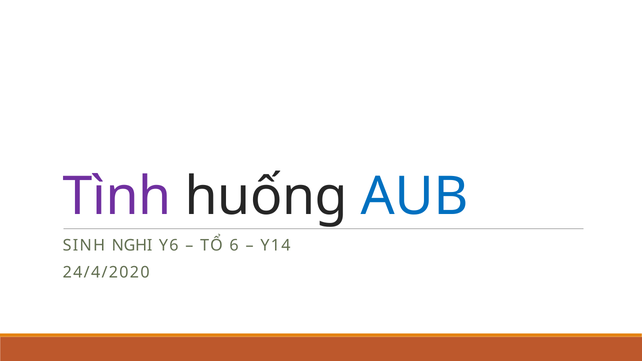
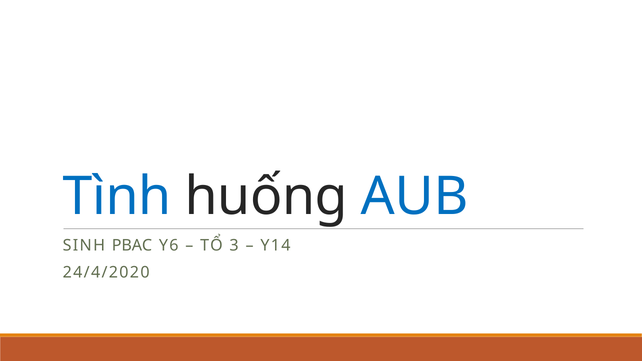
Tình colour: purple -> blue
NGHI: NGHI -> PBAC
6: 6 -> 3
